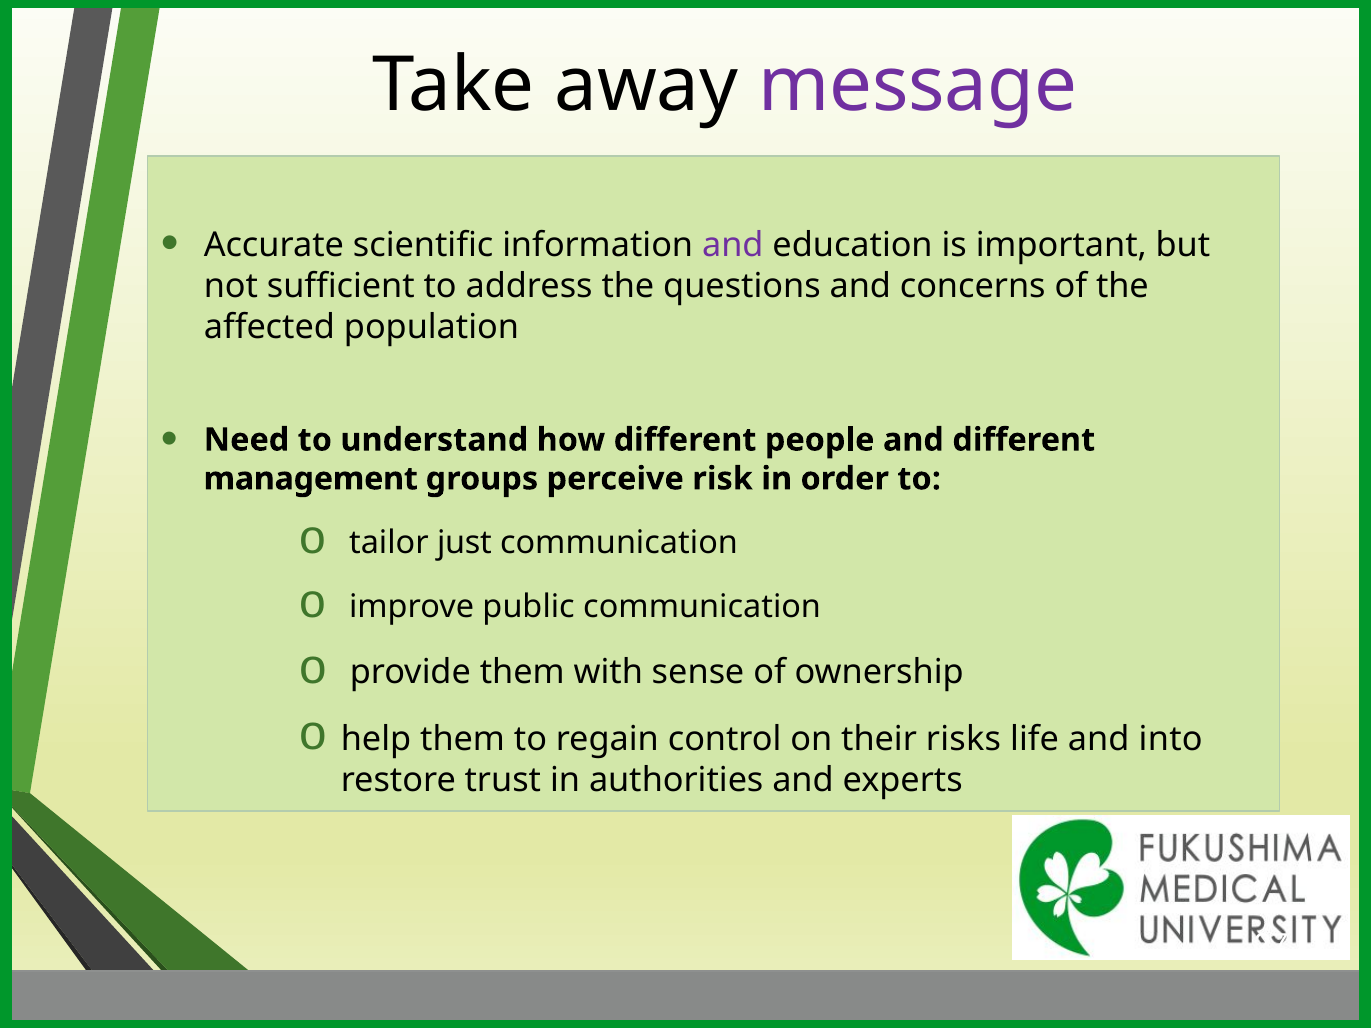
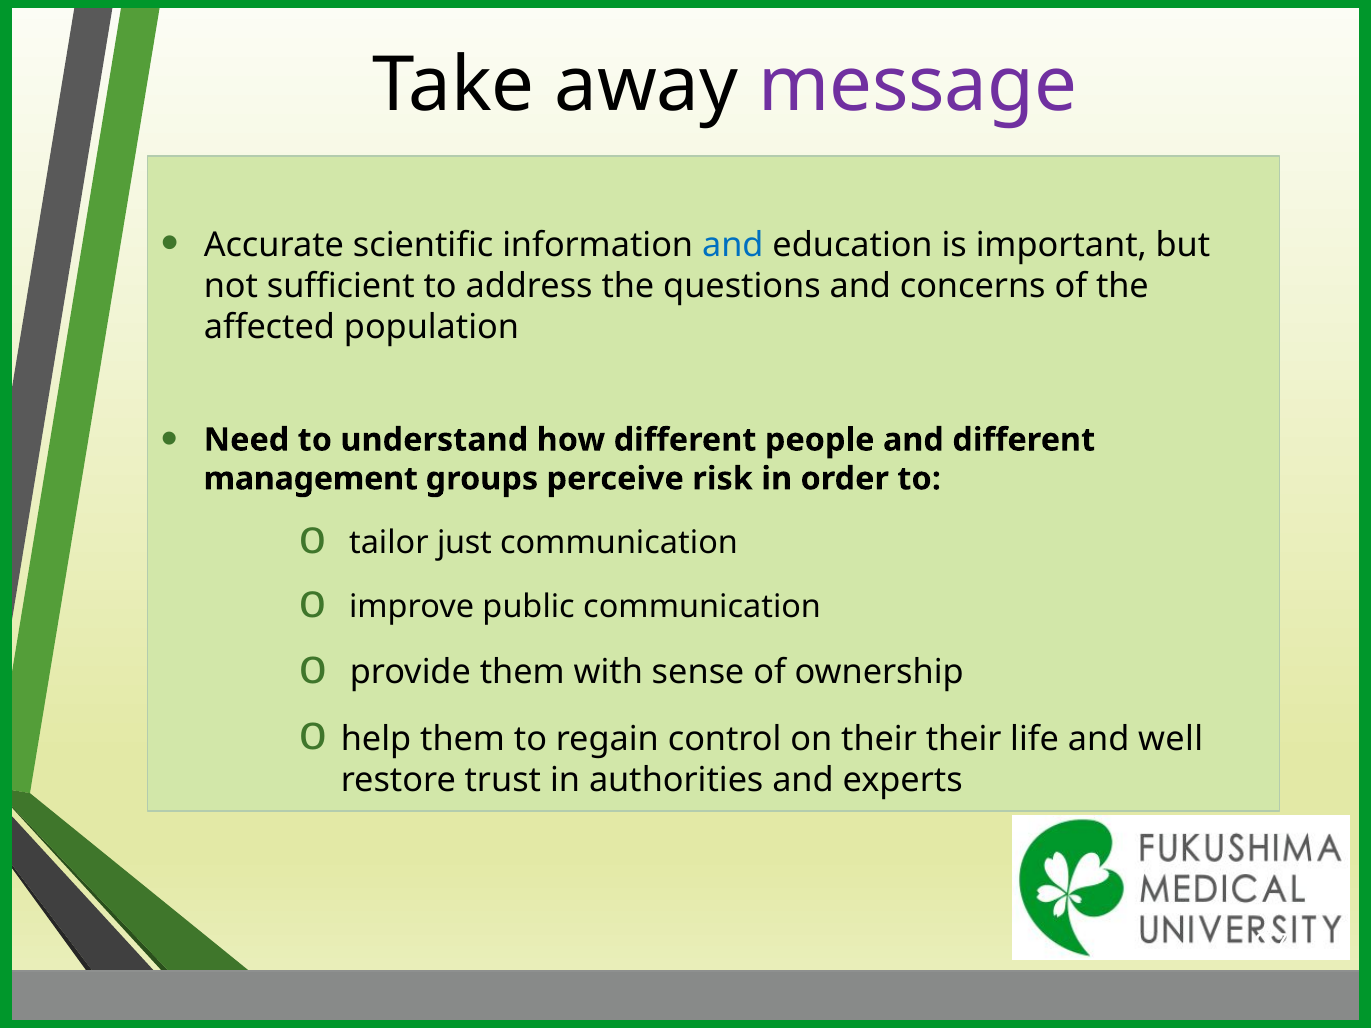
and at (733, 245) colour: purple -> blue
their risks: risks -> their
into: into -> well
